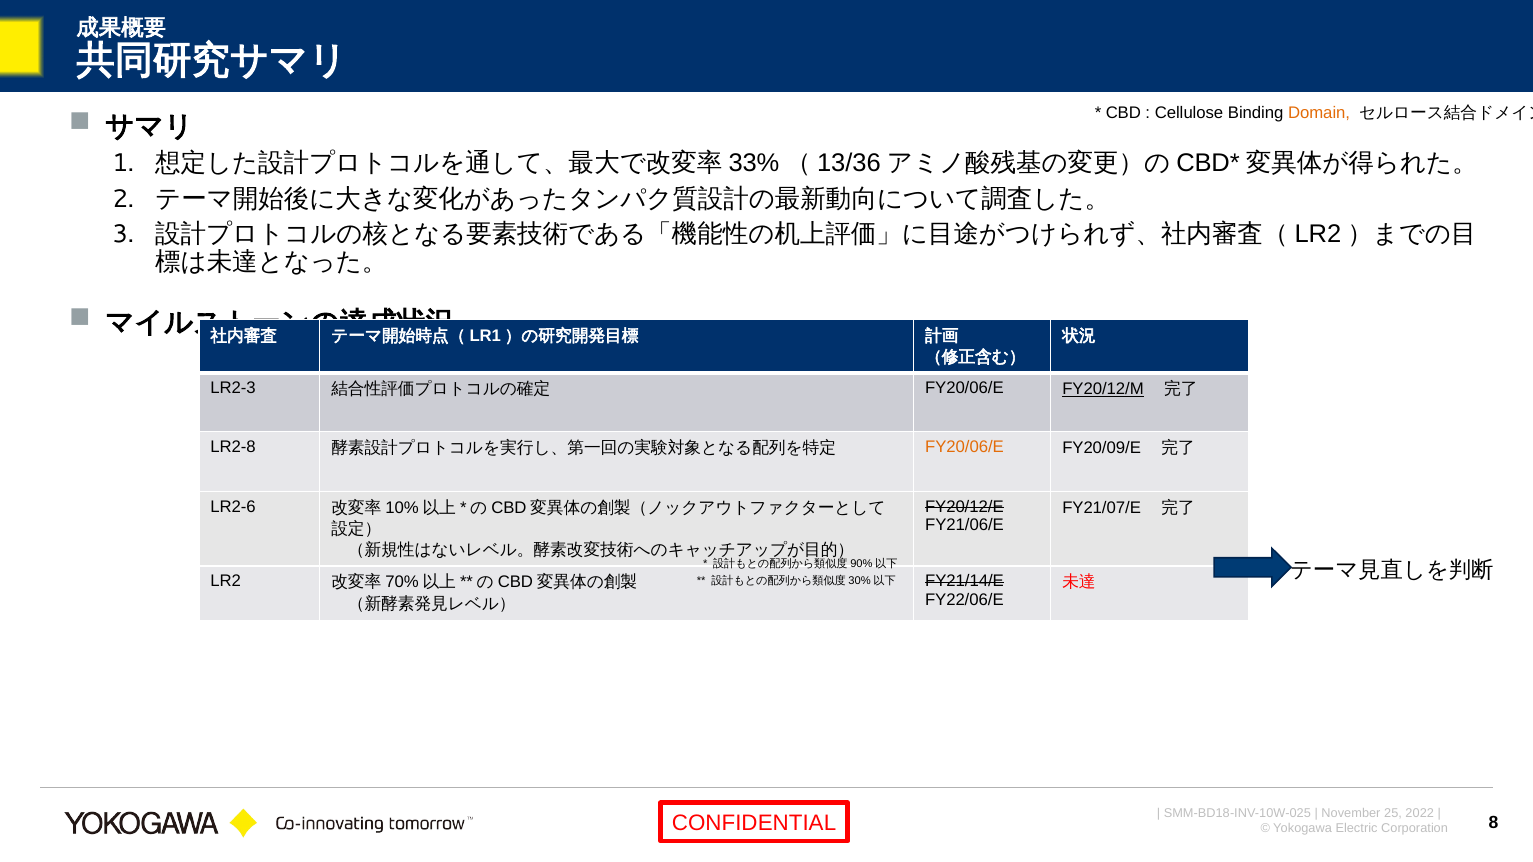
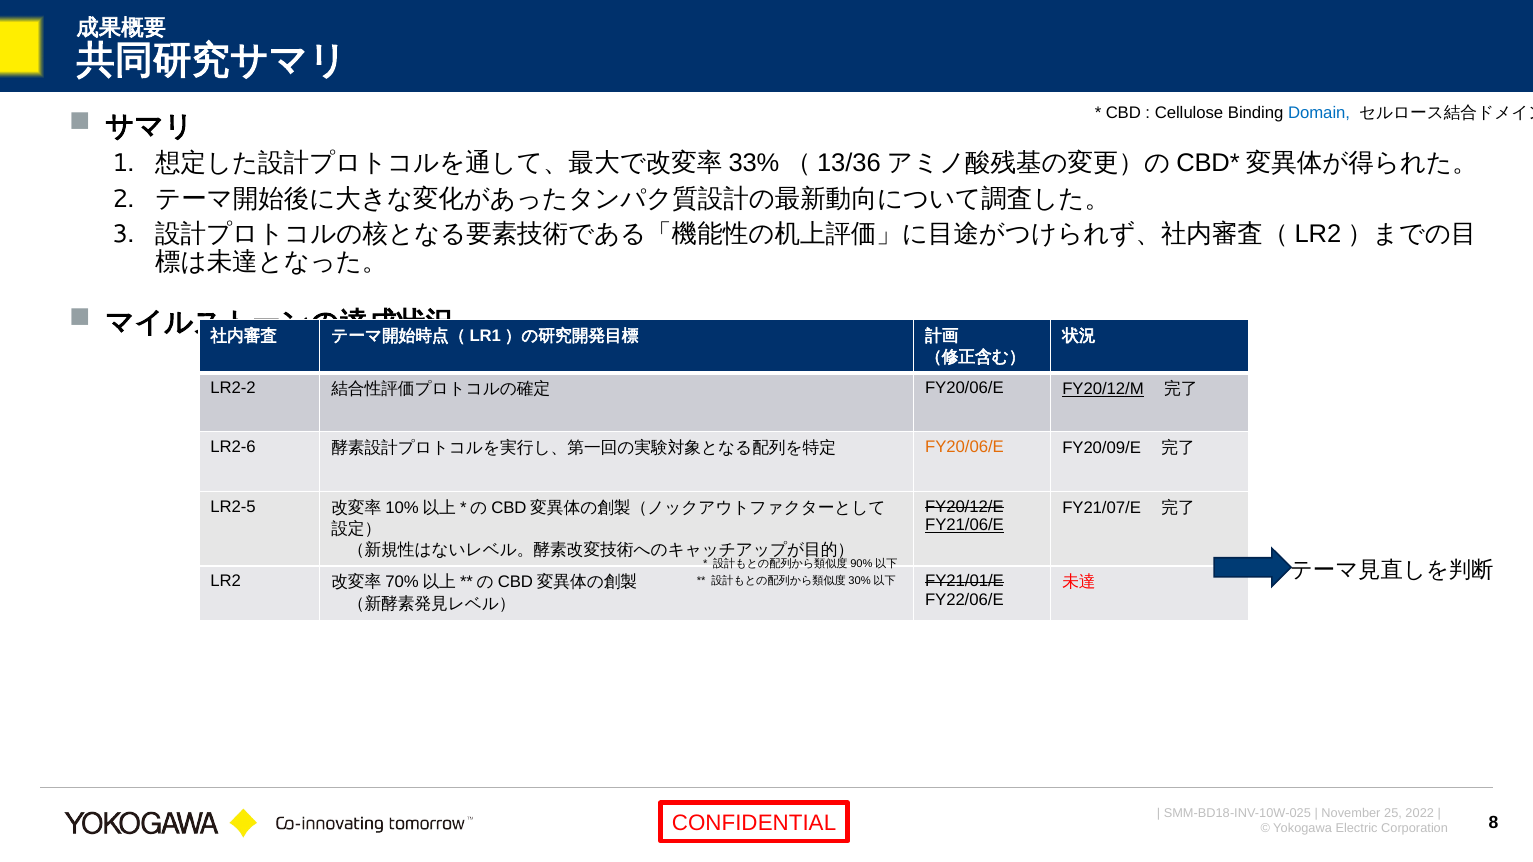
Domain colour: orange -> blue
LR2-3: LR2-3 -> LR2-2
LR2-8: LR2-8 -> LR2-6
LR2-6: LR2-6 -> LR2-5
FY21/06/E underline: none -> present
FY21/14/E: FY21/14/E -> FY21/01/E
